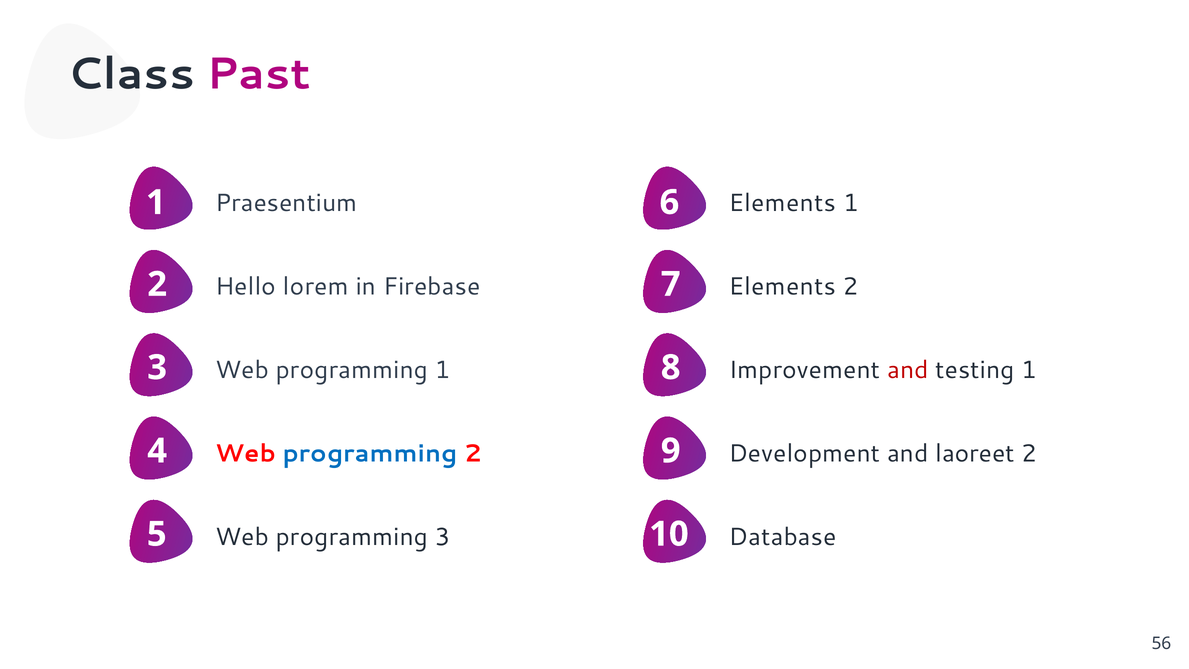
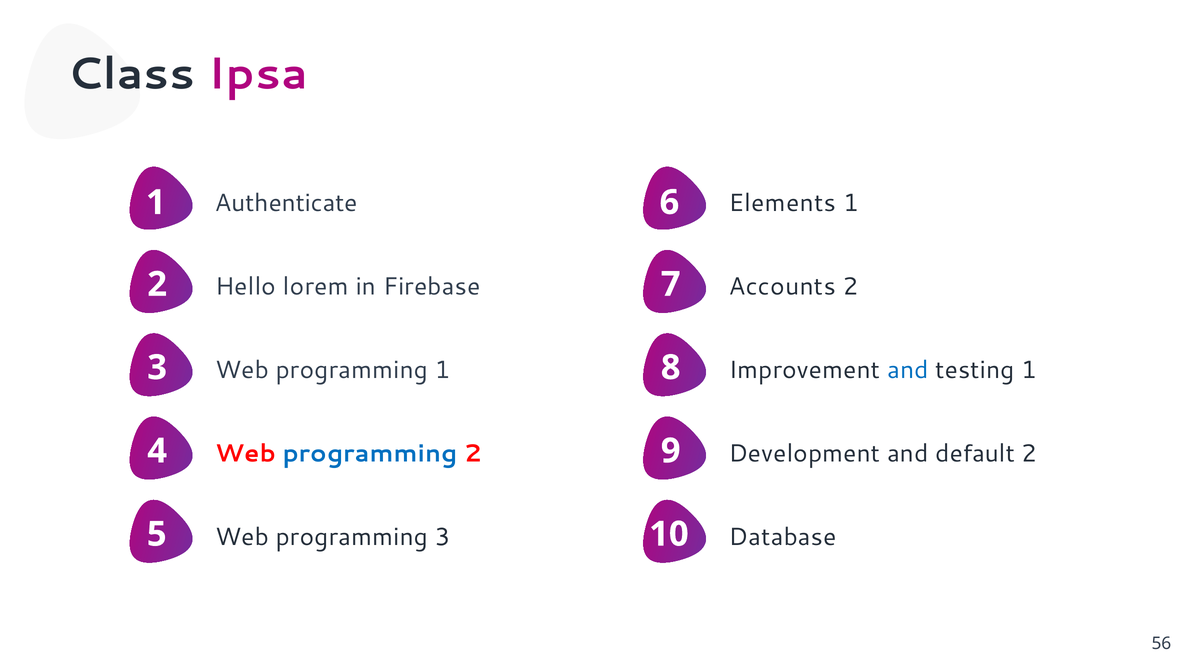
Past: Past -> Ipsa
Praesentium: Praesentium -> Authenticate
Elements at (782, 287): Elements -> Accounts
and at (908, 370) colour: red -> blue
laoreet: laoreet -> default
